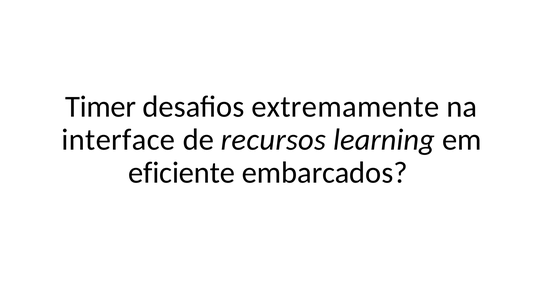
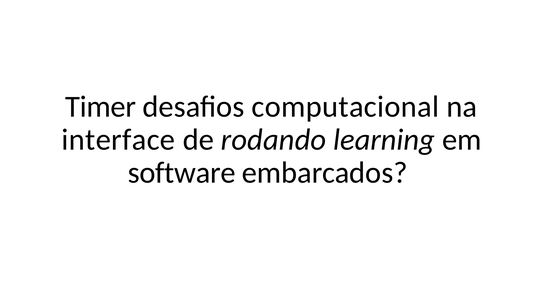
extremamente: extremamente -> computacional
recursos: recursos -> rodando
eficiente: eficiente -> software
